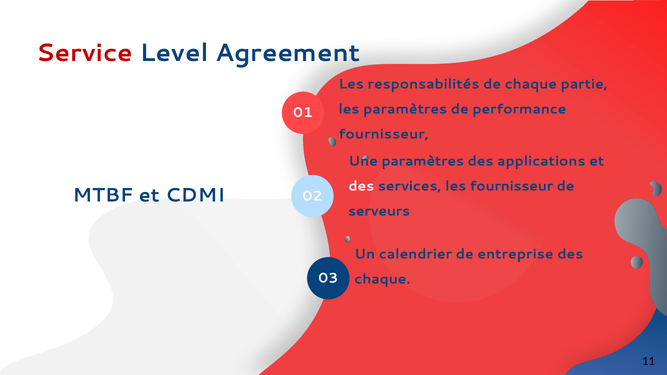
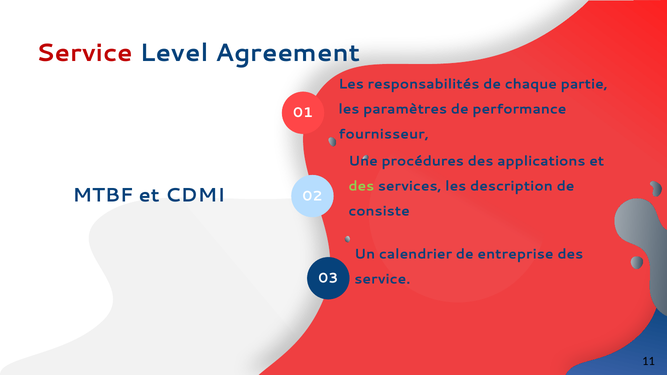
Une paramètres: paramètres -> procédures
des at (361, 186) colour: white -> light green
les fournisseur: fournisseur -> description
serveurs: serveurs -> consiste
chaque at (382, 279): chaque -> service
